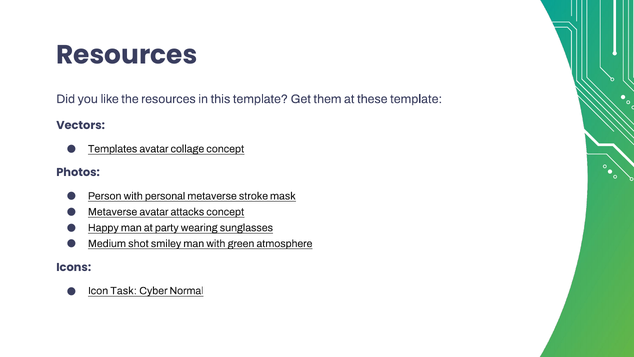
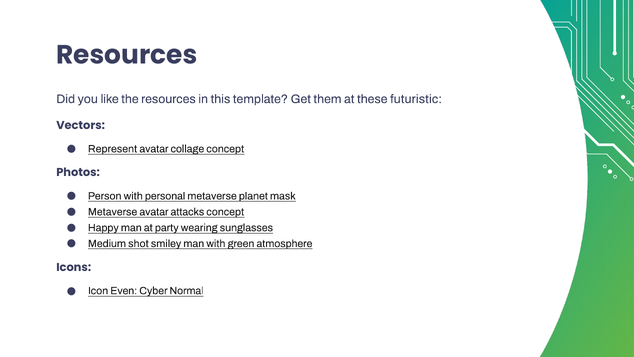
these template: template -> futuristic
Templates: Templates -> Represent
stroke: stroke -> planet
Task: Task -> Even
